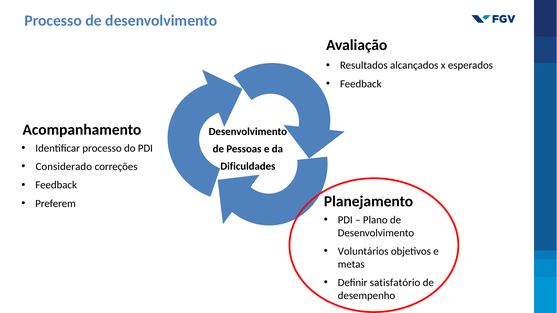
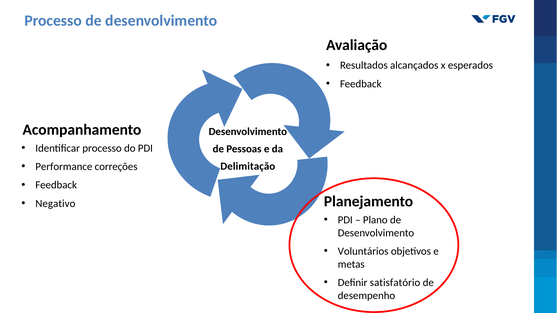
Considerado: Considerado -> Performance
Dificuldades: Dificuldades -> Delimitação
Preferem: Preferem -> Negativo
